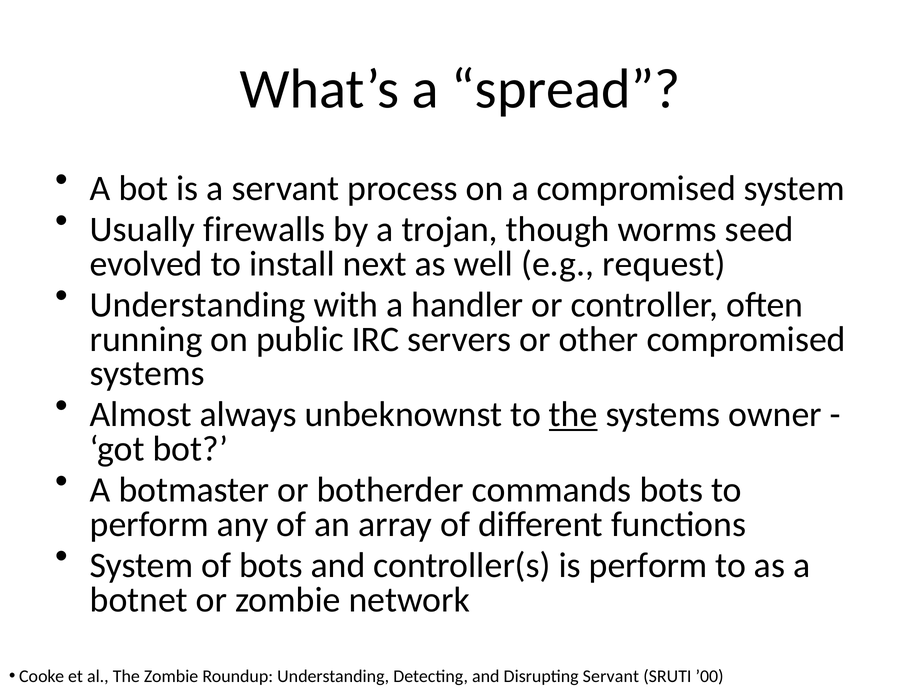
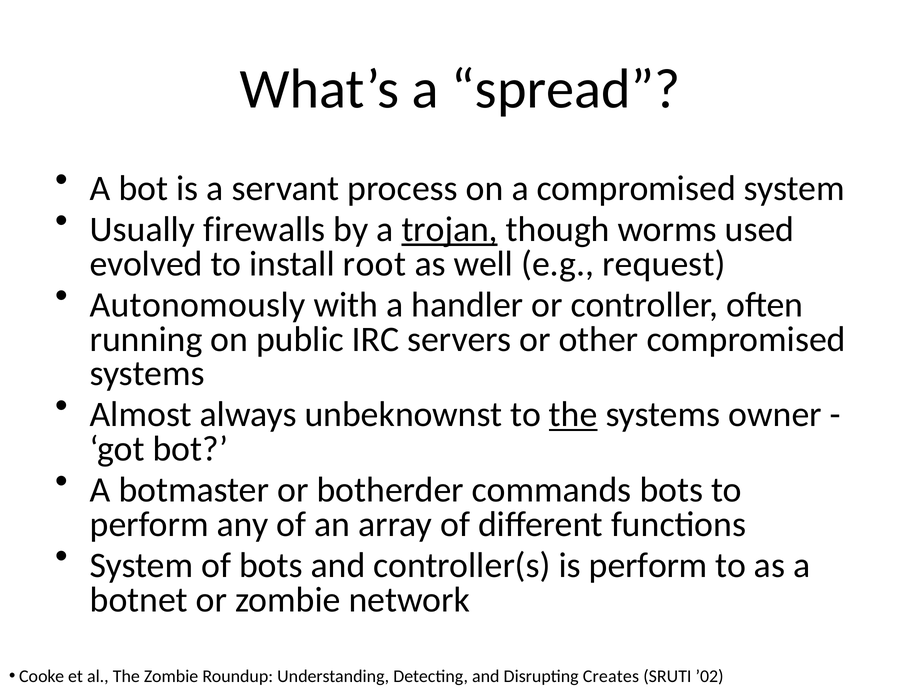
trojan underline: none -> present
seed: seed -> used
next: next -> root
Understanding at (198, 305): Understanding -> Autonomously
Disrupting Servant: Servant -> Creates
’00: ’00 -> ’02
